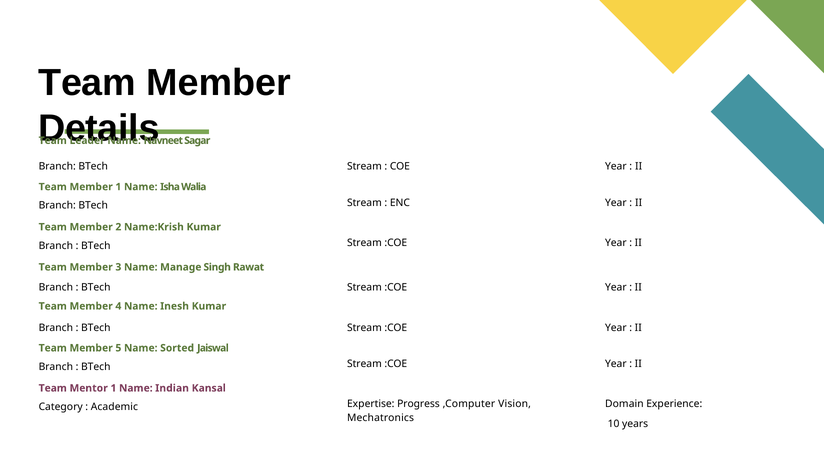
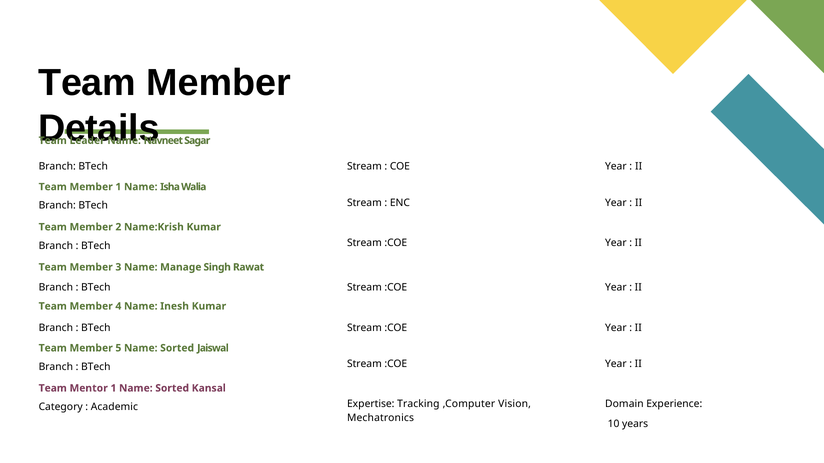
1 Name Indian: Indian -> Sorted
Progress: Progress -> Tracking
